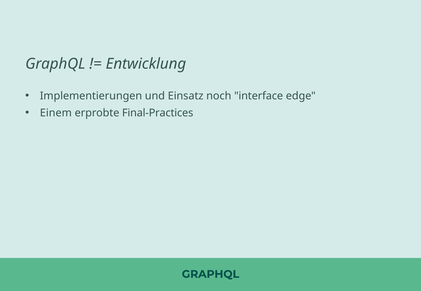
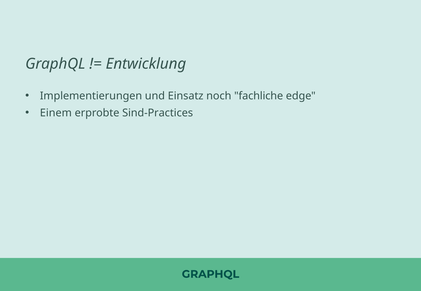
interface: interface -> fachliche
Final-Practices: Final-Practices -> Sind-Practices
